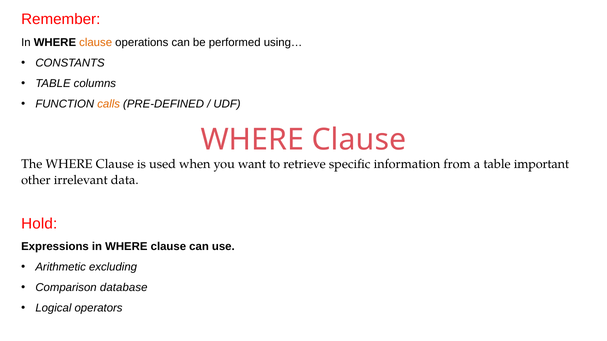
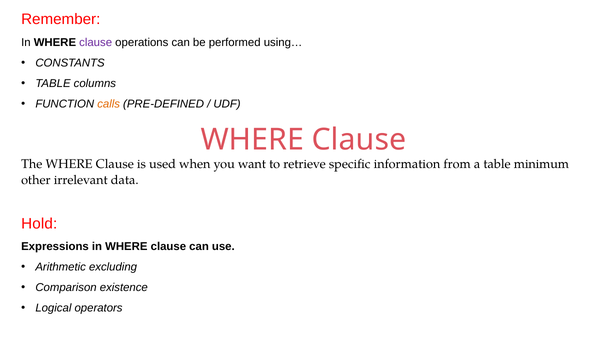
clause at (96, 43) colour: orange -> purple
important: important -> minimum
database: database -> existence
